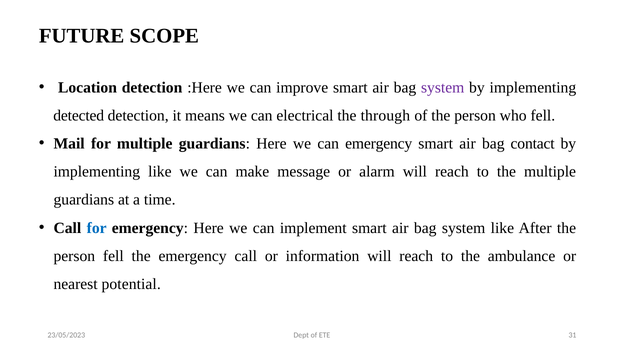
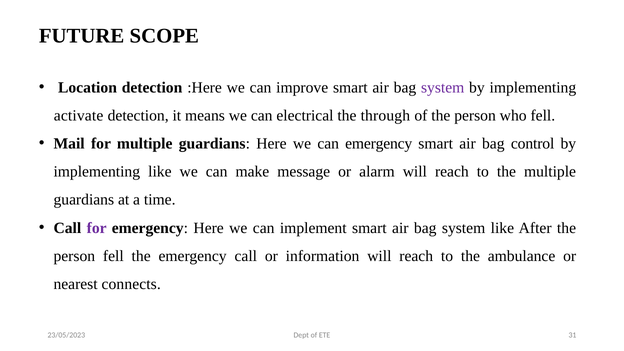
detected: detected -> activate
contact: contact -> control
for at (97, 228) colour: blue -> purple
potential: potential -> connects
